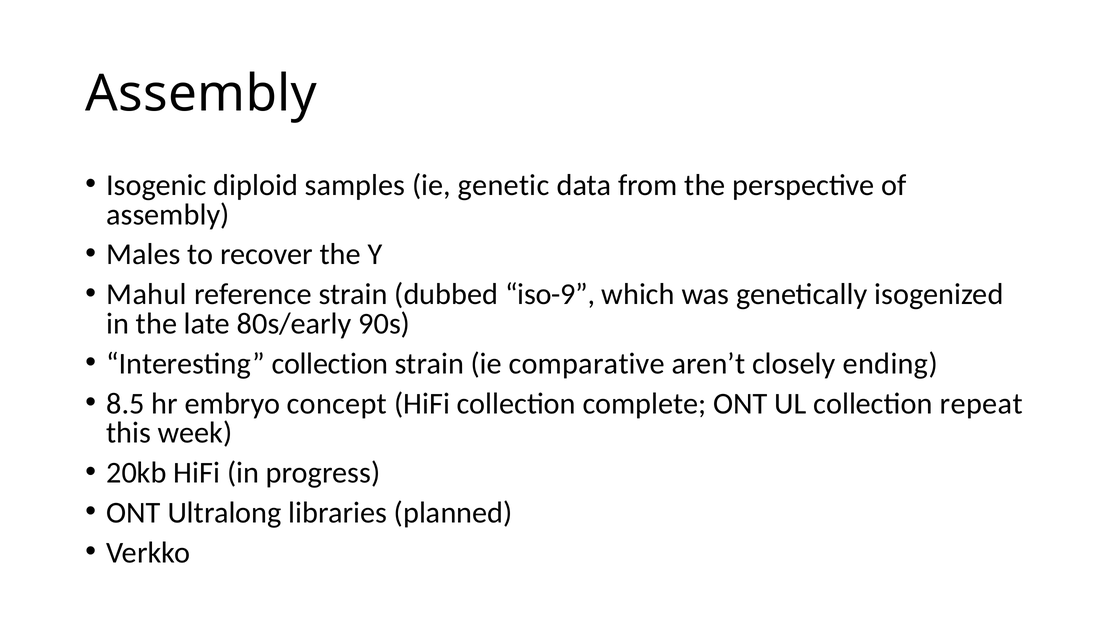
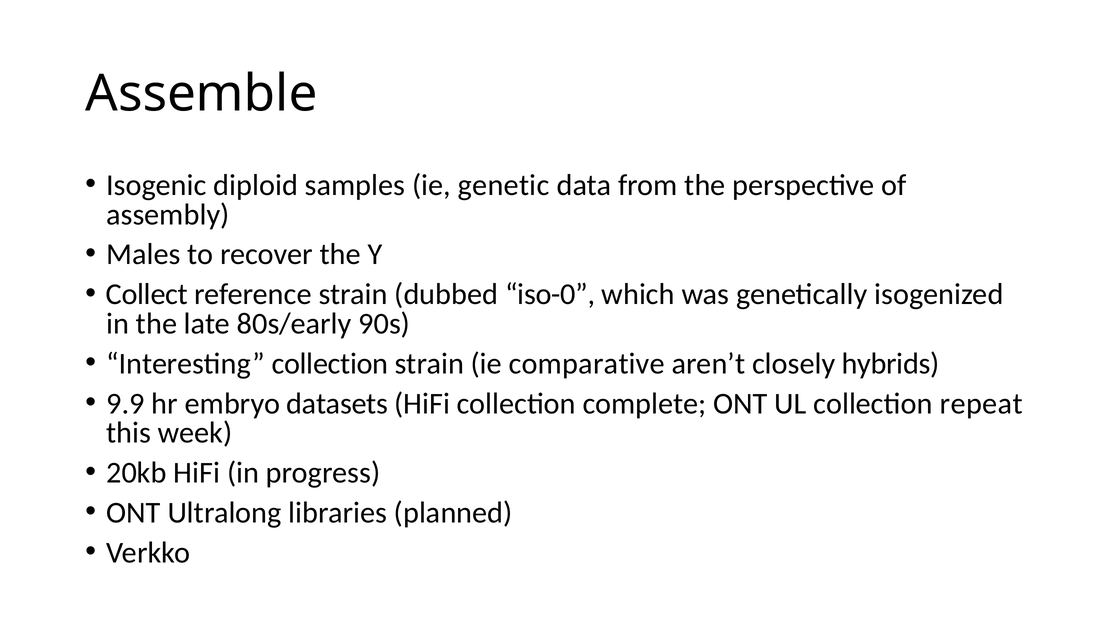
Assembly at (201, 94): Assembly -> Assemble
Mahul: Mahul -> Collect
iso-9: iso-9 -> iso-0
ending: ending -> hybrids
8.5: 8.5 -> 9.9
concept: concept -> datasets
